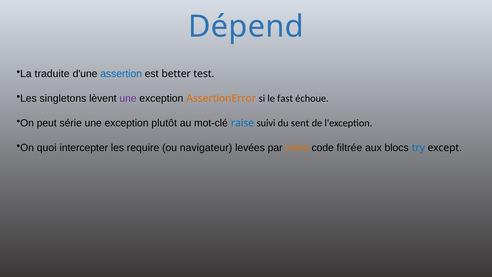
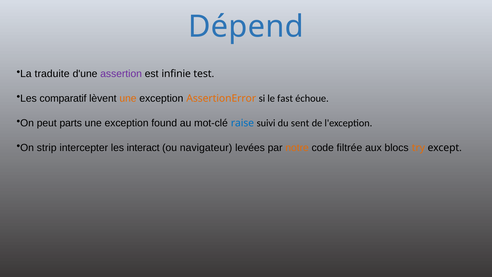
assertion colour: blue -> purple
better: better -> infinie
singletons: singletons -> comparatif
une at (128, 98) colour: purple -> orange
série: série -> parts
plutôt: plutôt -> found
quoi: quoi -> strip
require: require -> interact
try colour: blue -> orange
